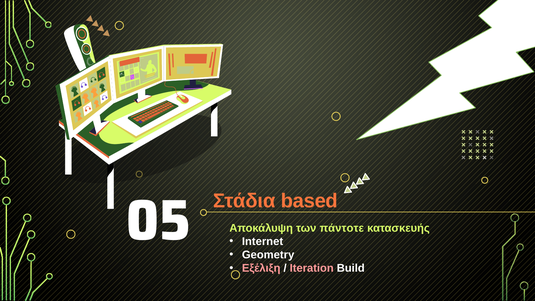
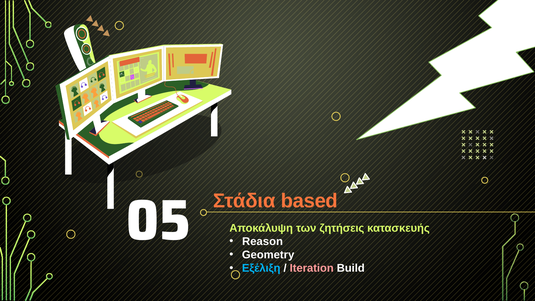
πάντοτε: πάντοτε -> ζητήσεις
Internet: Internet -> Reason
Εξέλιξη colour: pink -> light blue
